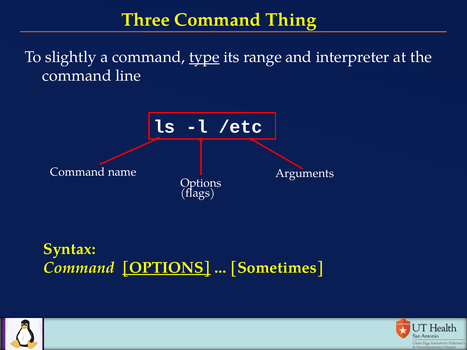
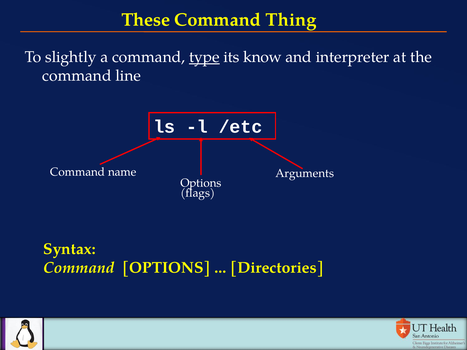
Three: Three -> These
range: range -> know
OPTIONS at (166, 268) underline: present -> none
Sometimes: Sometimes -> Directories
